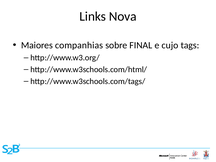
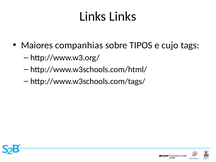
Links Nova: Nova -> Links
FINAL: FINAL -> TIPOS
